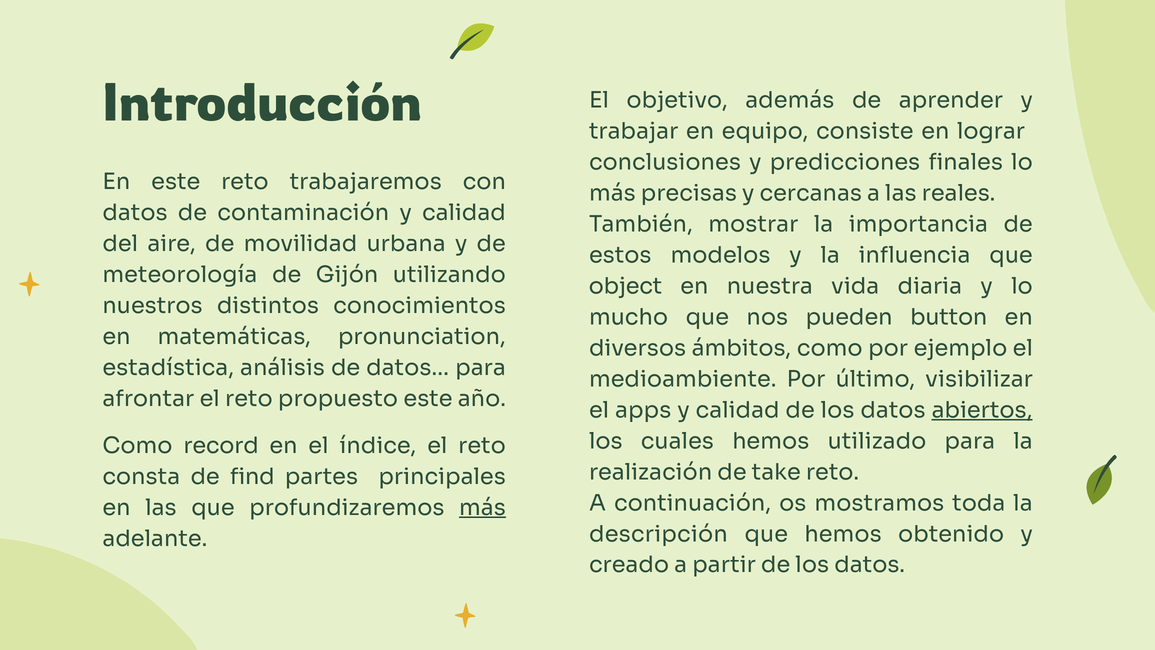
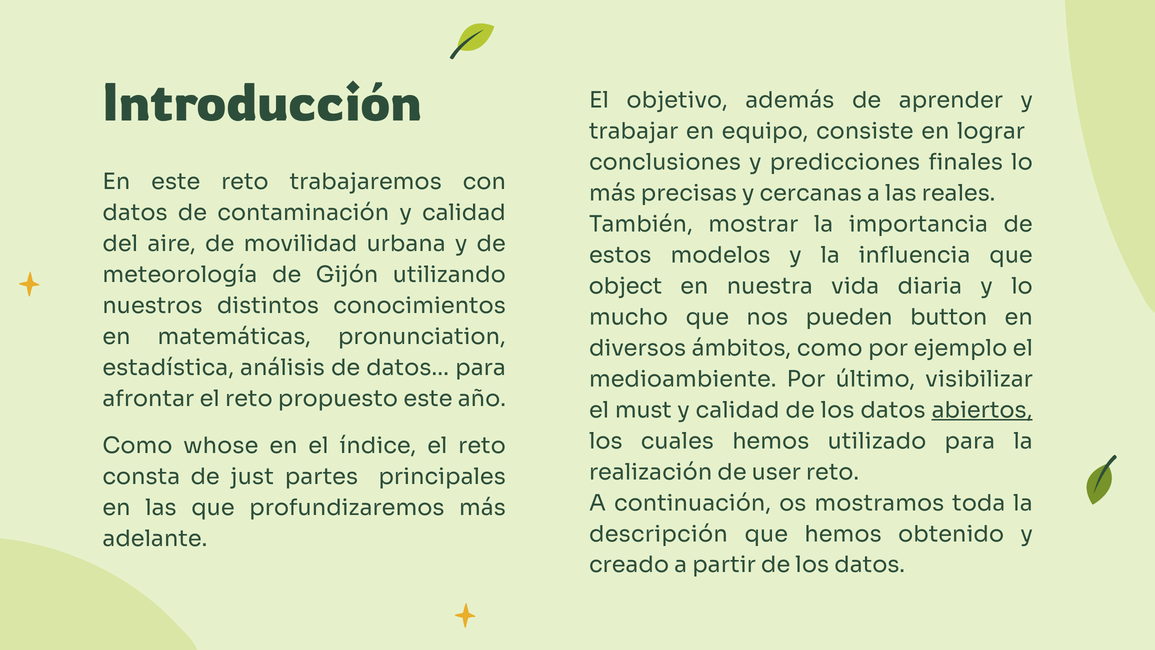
apps: apps -> must
record: record -> whose
take: take -> user
find: find -> just
más at (482, 507) underline: present -> none
